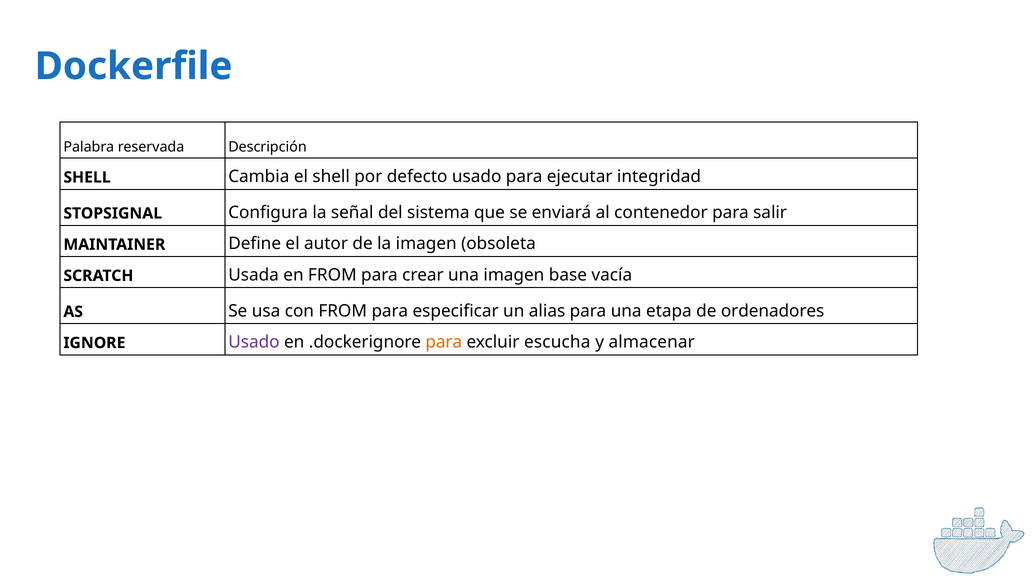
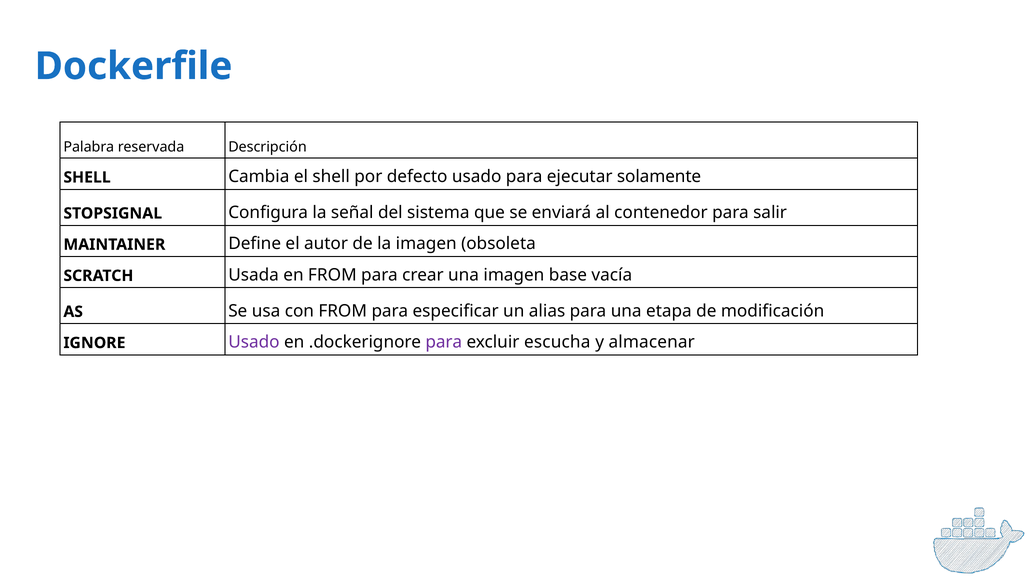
integridad: integridad -> solamente
ordenadores: ordenadores -> modificación
para at (444, 342) colour: orange -> purple
